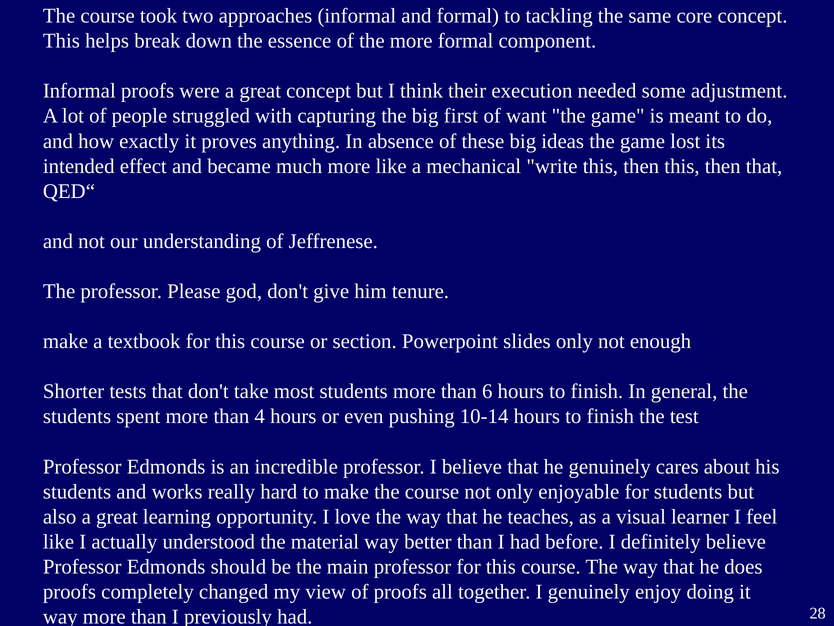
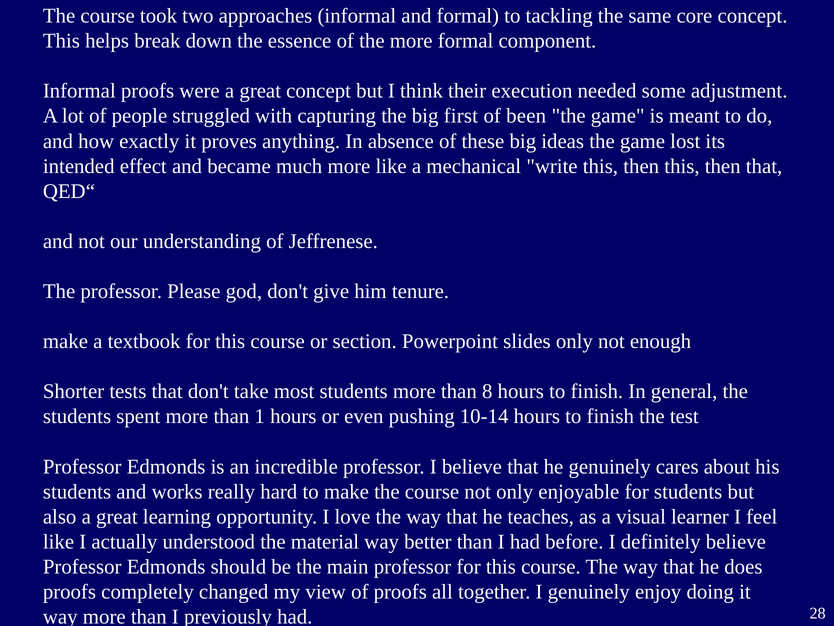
want: want -> been
6: 6 -> 8
4: 4 -> 1
